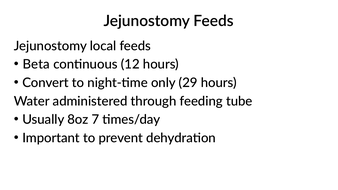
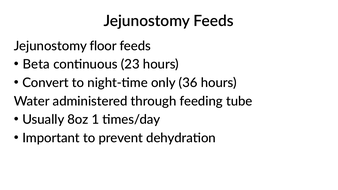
local: local -> floor
12: 12 -> 23
29: 29 -> 36
7: 7 -> 1
